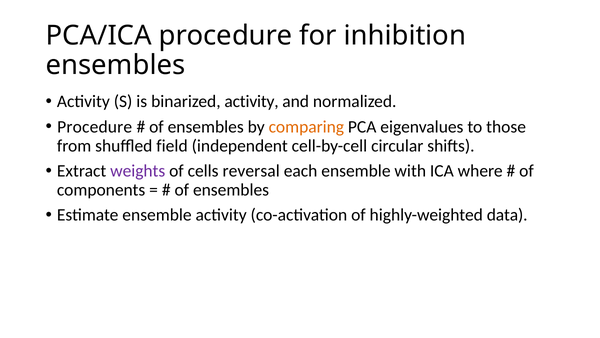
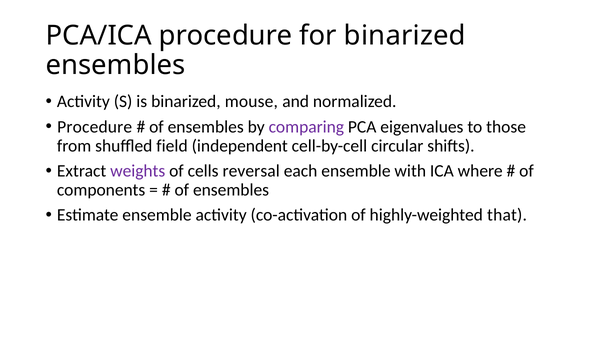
for inhibition: inhibition -> binarized
binarized activity: activity -> mouse
comparing colour: orange -> purple
data: data -> that
